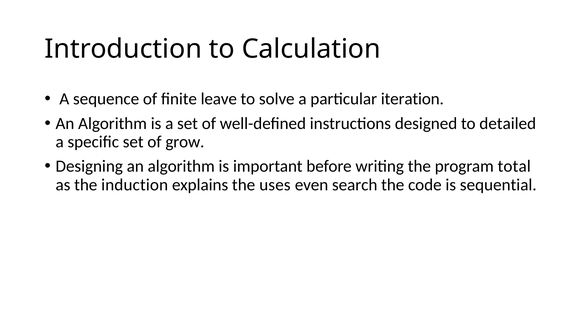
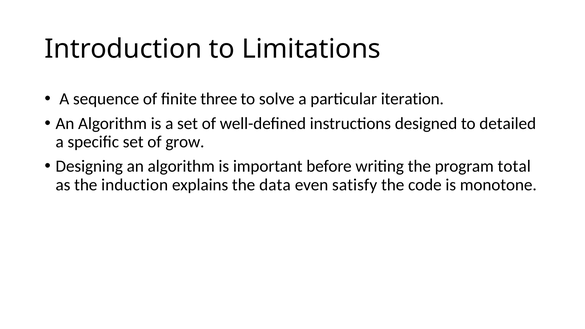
Calculation: Calculation -> Limitations
leave: leave -> three
uses: uses -> data
search: search -> satisfy
sequential: sequential -> monotone
